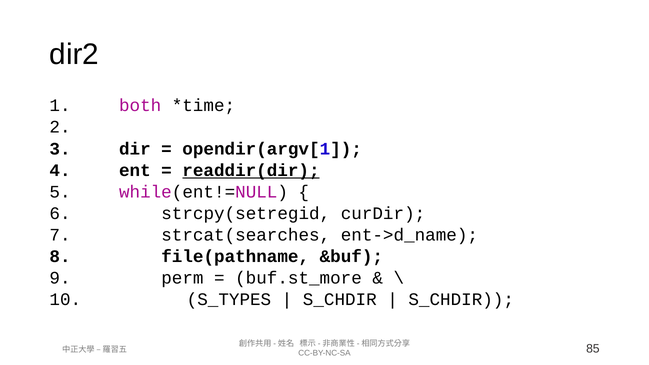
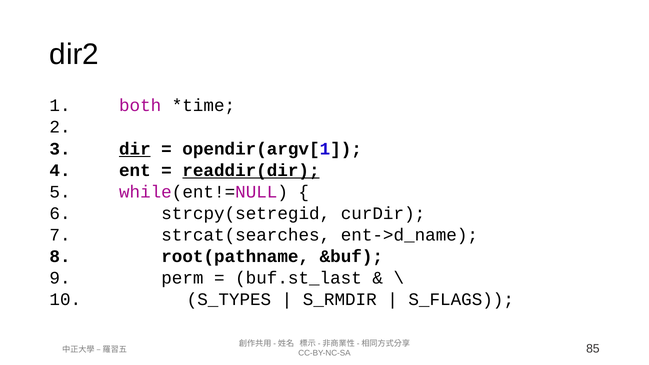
dir underline: none -> present
file(pathname: file(pathname -> root(pathname
buf.st_more: buf.st_more -> buf.st_last
S_CHDIR at (340, 300): S_CHDIR -> S_RMDIR
S_CHDIR at (461, 300): S_CHDIR -> S_FLAGS
